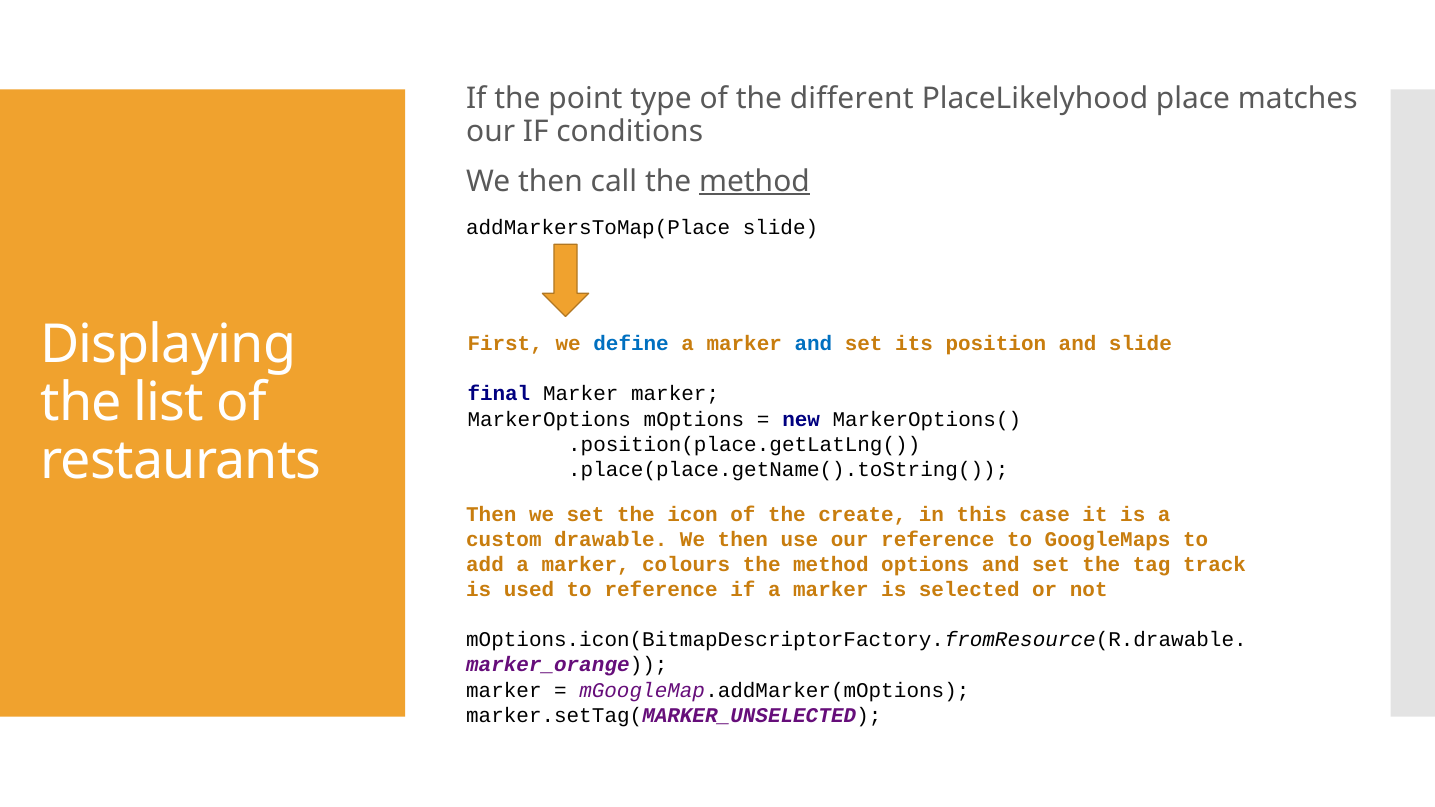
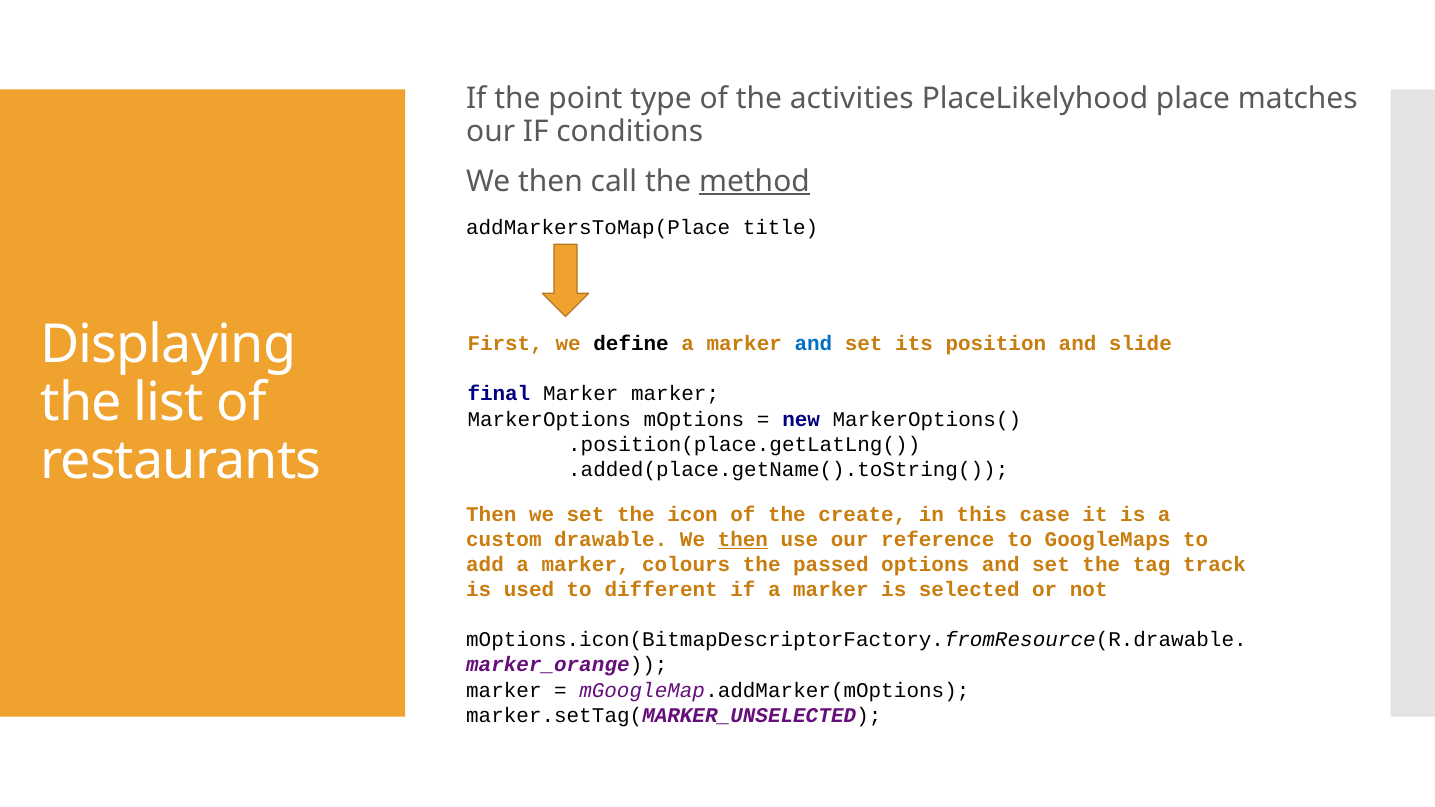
different: different -> activities
addMarkersToMap(Place slide: slide -> title
define colour: blue -> black
.place(place.getName().toString(: .place(place.getName().toString( -> .added(place.getName().toString(
then at (743, 540) underline: none -> present
method at (831, 565): method -> passed
to reference: reference -> different
